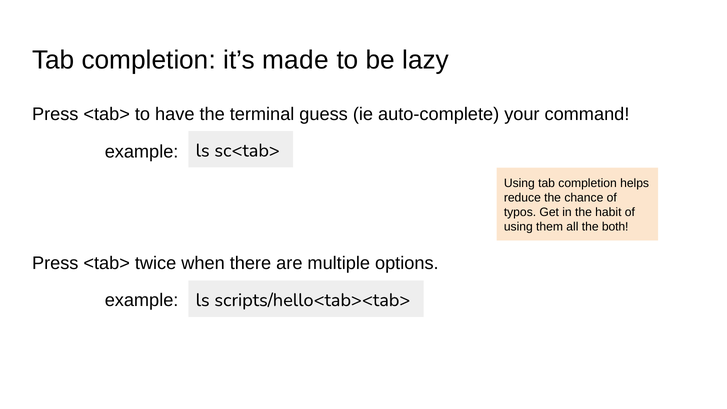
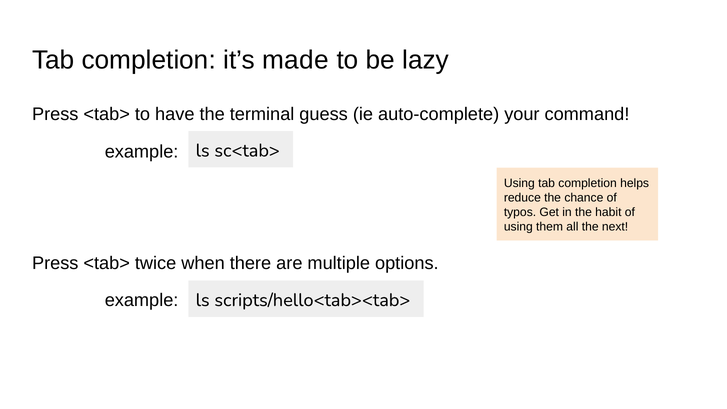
both: both -> next
